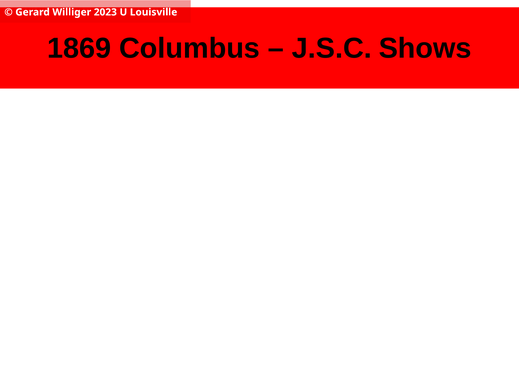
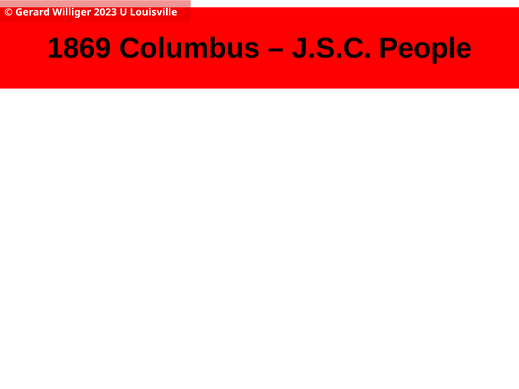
Shows: Shows -> People
